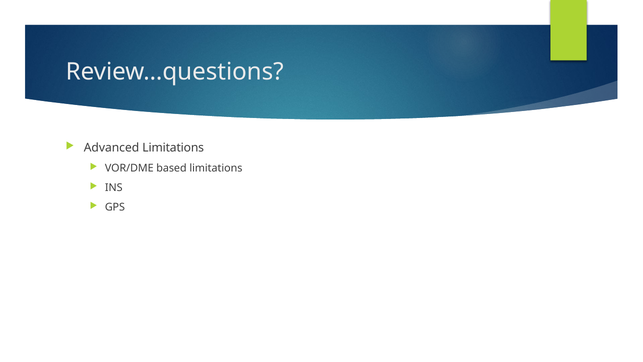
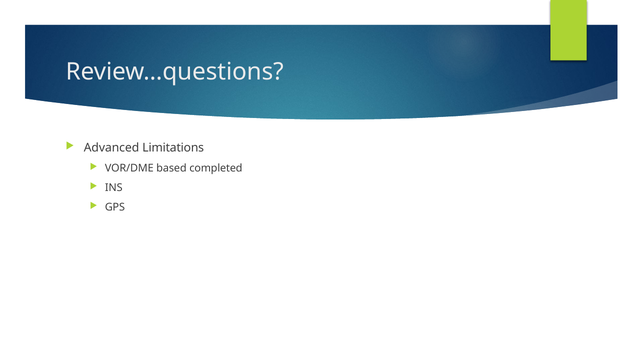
based limitations: limitations -> completed
